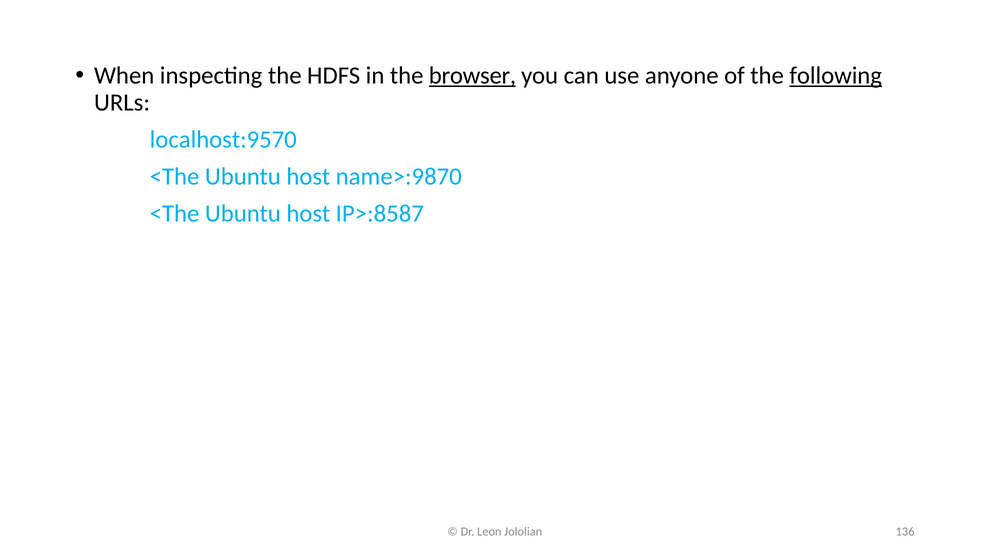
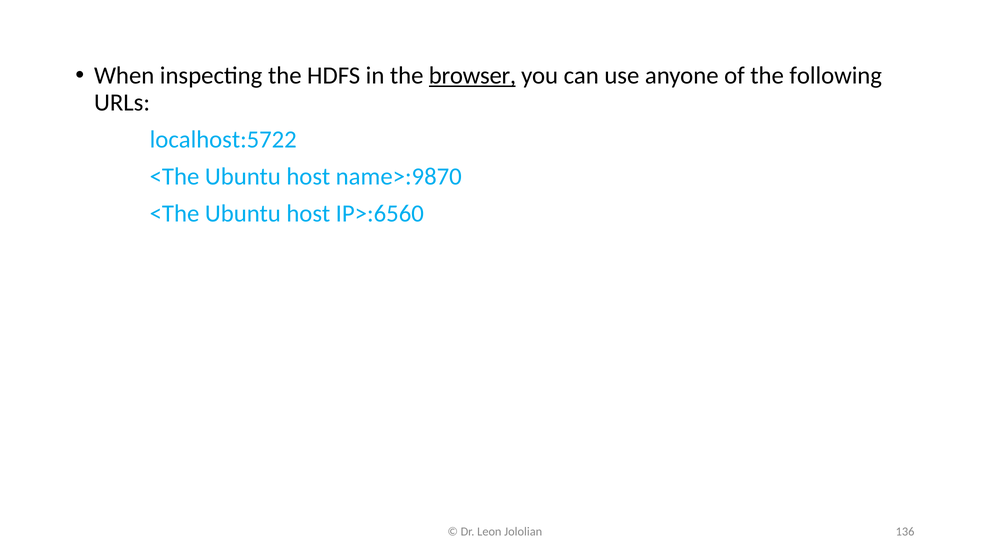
following underline: present -> none
localhost:9570: localhost:9570 -> localhost:5722
IP>:8587: IP>:8587 -> IP>:6560
